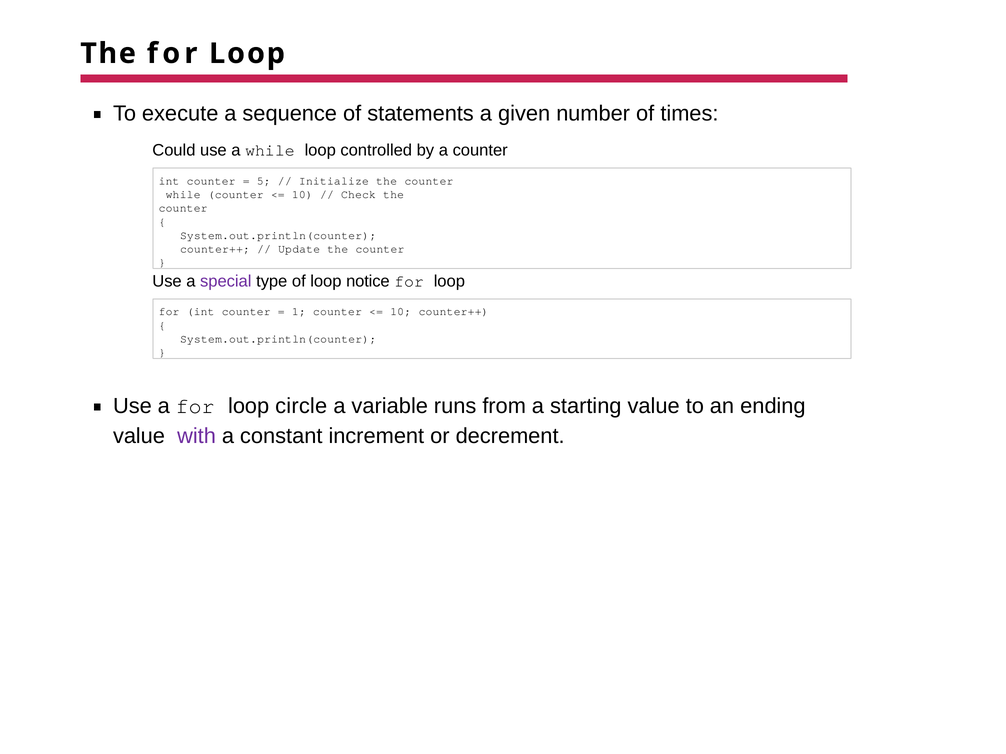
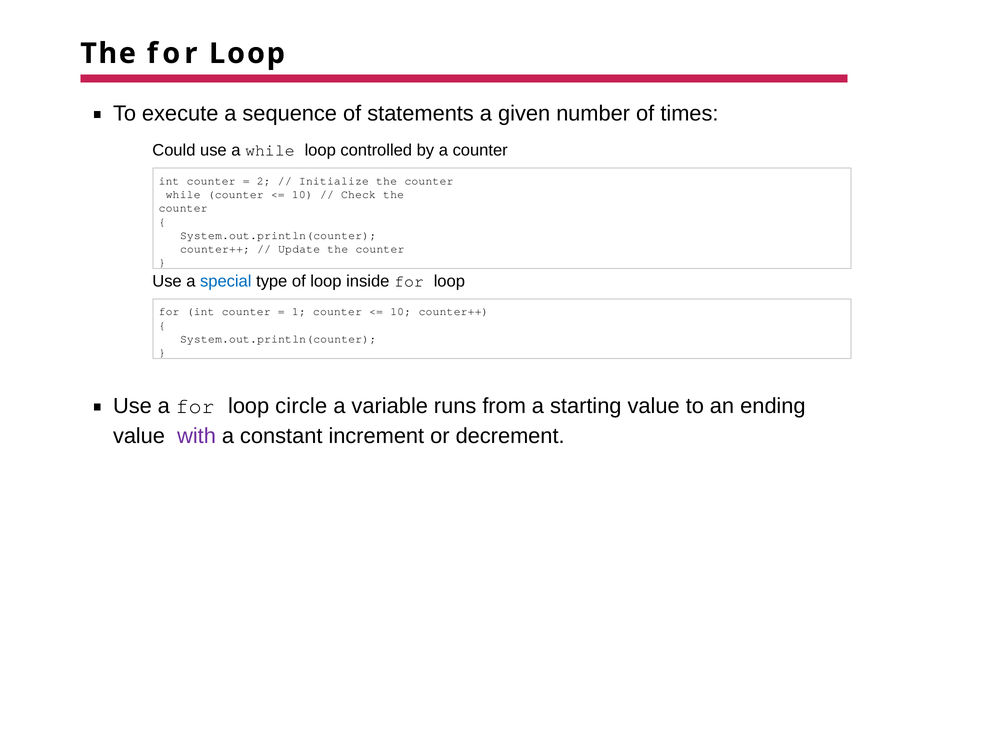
5: 5 -> 2
special colour: purple -> blue
notice: notice -> inside
